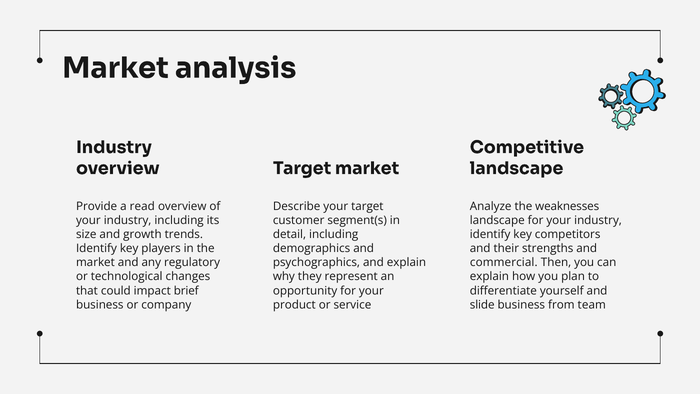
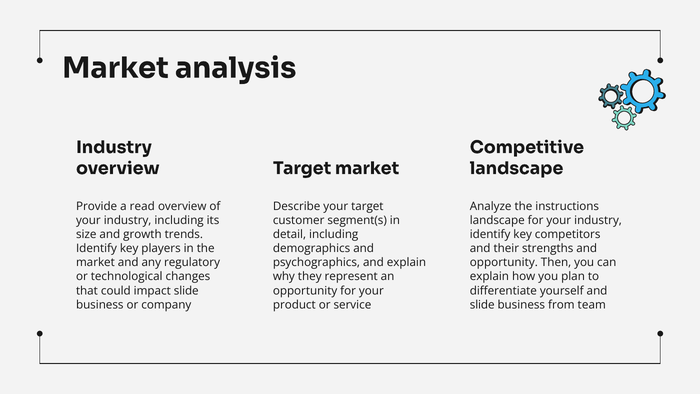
weaknesses: weaknesses -> instructions
commercial at (504, 262): commercial -> opportunity
impact brief: brief -> slide
